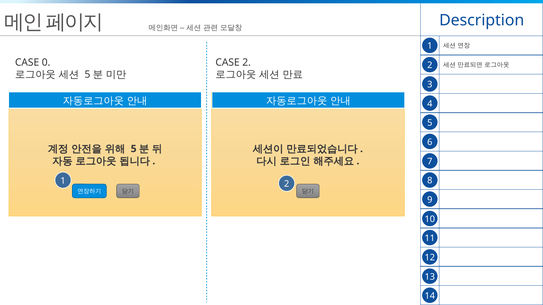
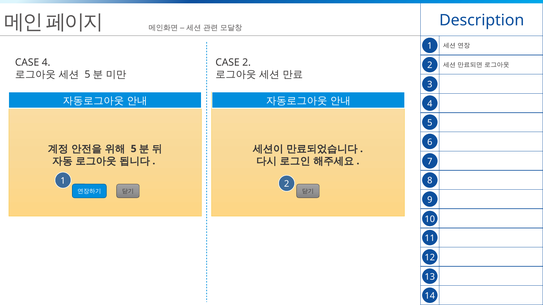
CASE 0: 0 -> 4
